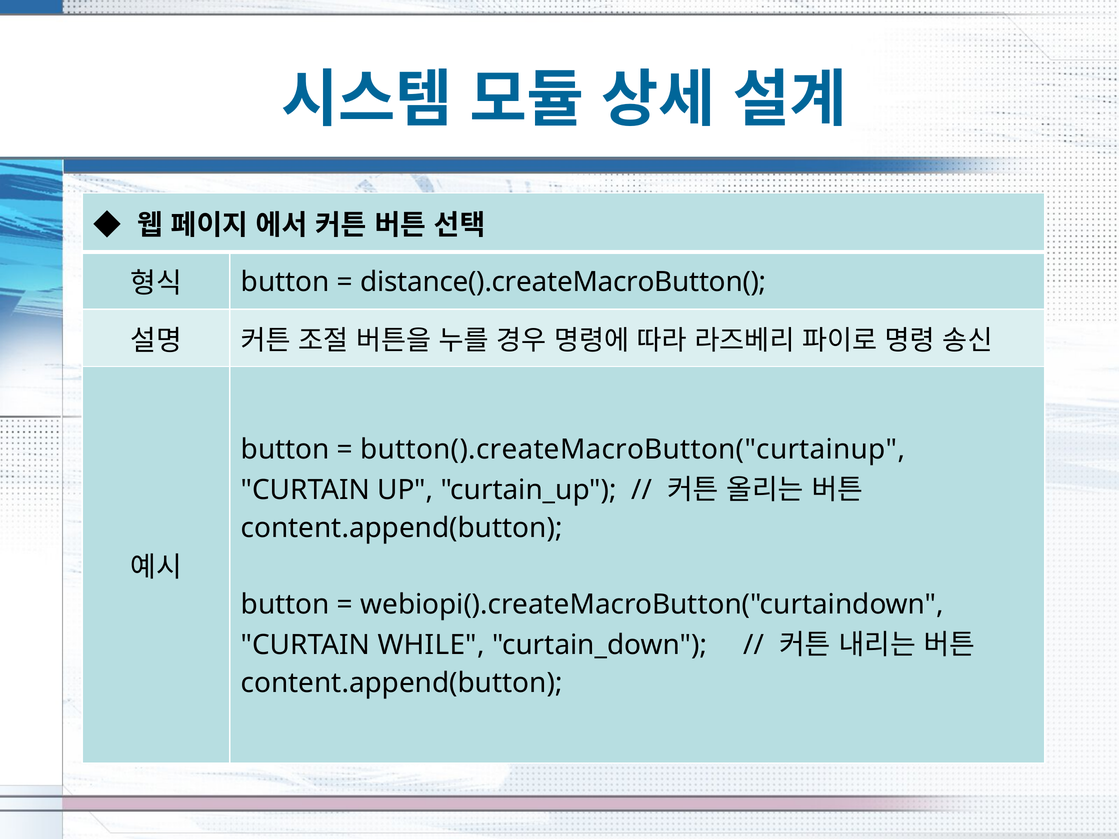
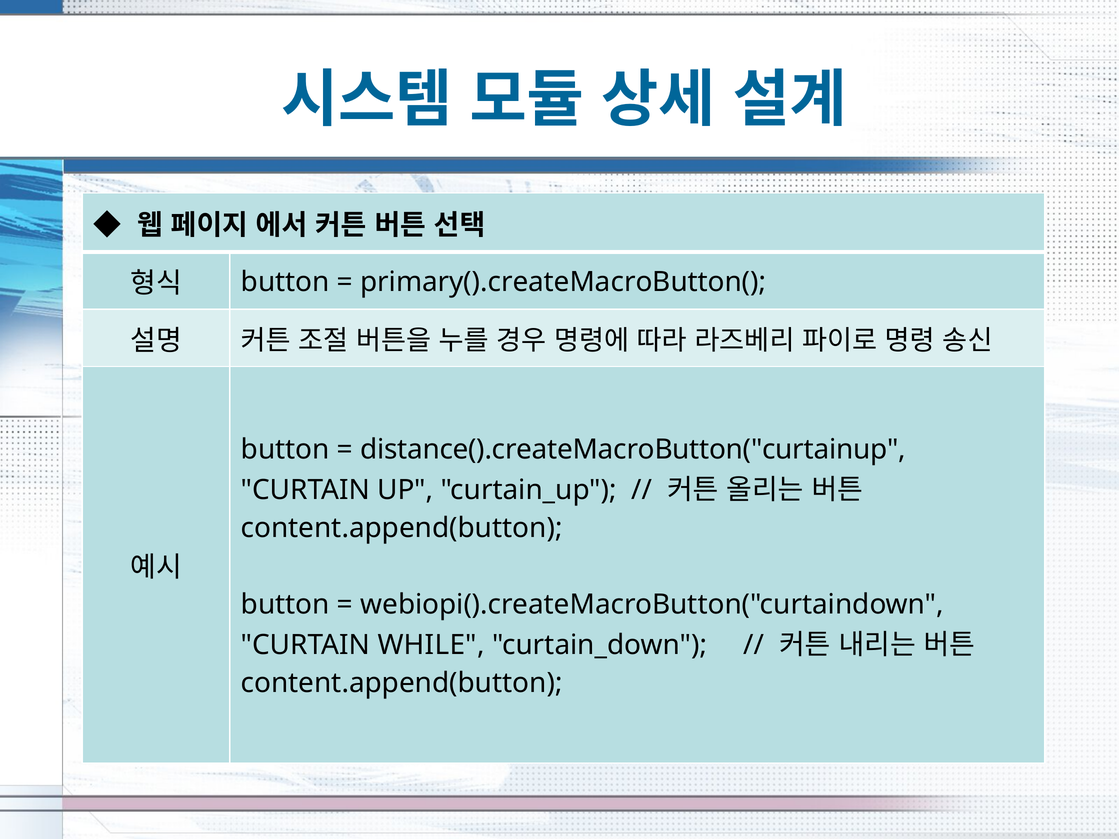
distance().createMacroButton(: distance().createMacroButton( -> primary().createMacroButton(
button().createMacroButton("curtainup: button().createMacroButton("curtainup -> distance().createMacroButton("curtainup
